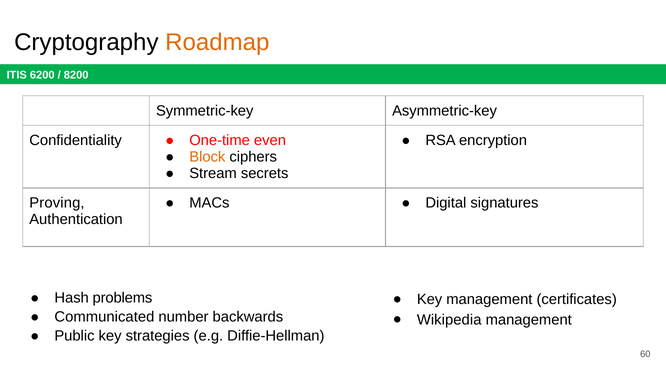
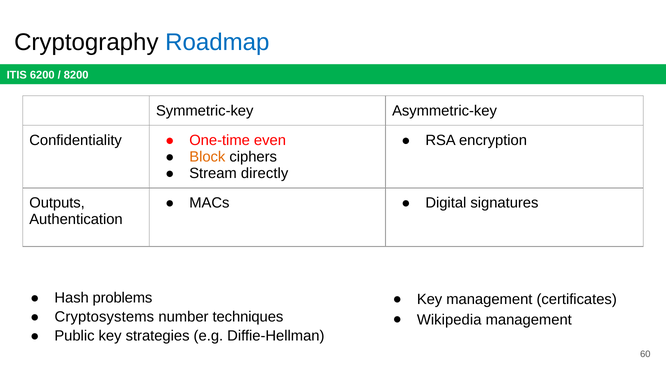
Roadmap colour: orange -> blue
secrets: secrets -> directly
Proving: Proving -> Outputs
Communicated: Communicated -> Cryptosystems
backwards: backwards -> techniques
